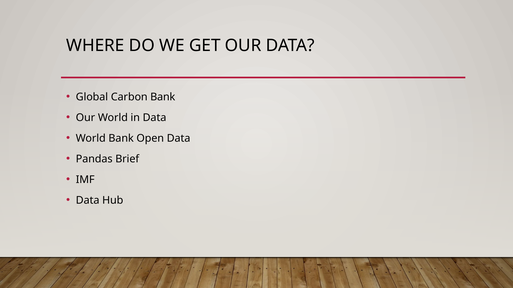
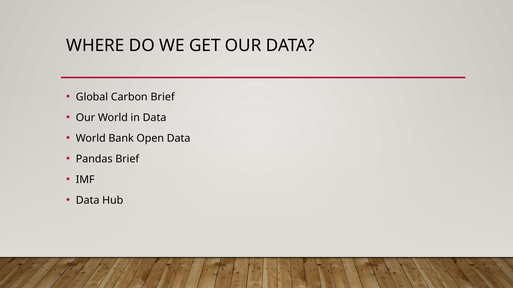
Carbon Bank: Bank -> Brief
